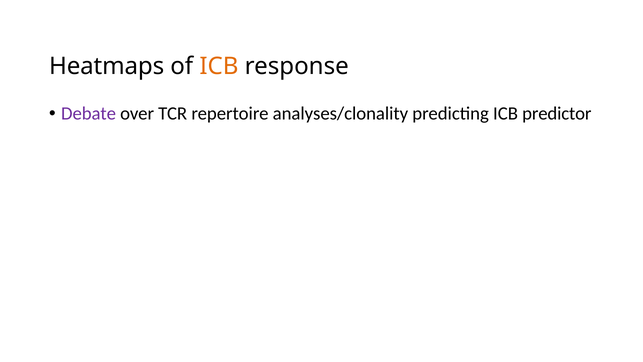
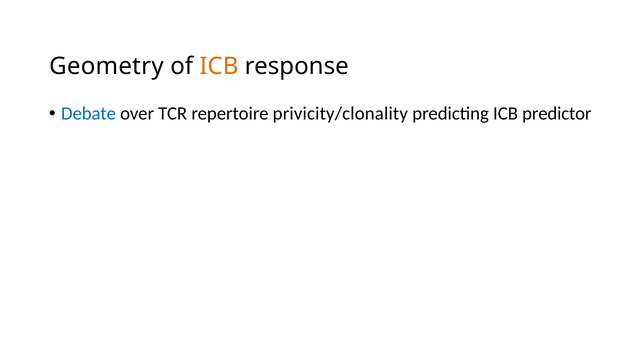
Heatmaps: Heatmaps -> Geometry
Debate colour: purple -> blue
analyses/clonality: analyses/clonality -> privicity/clonality
